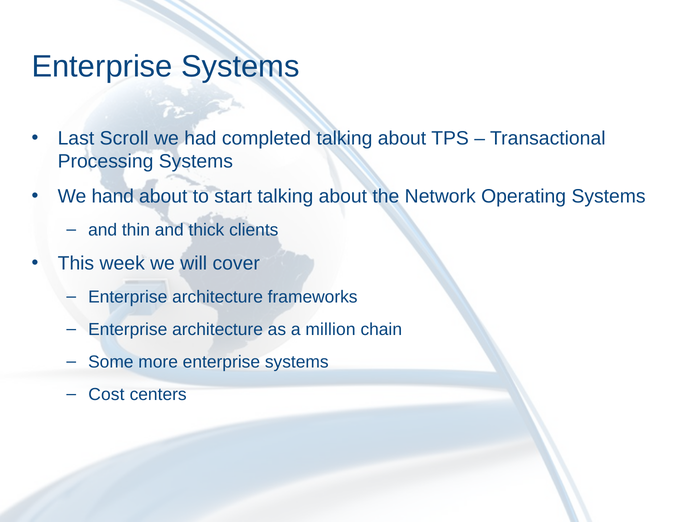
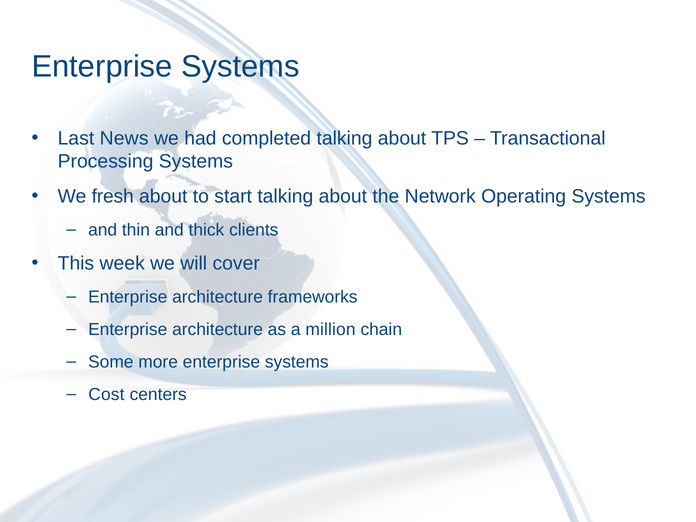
Scroll: Scroll -> News
hand: hand -> fresh
